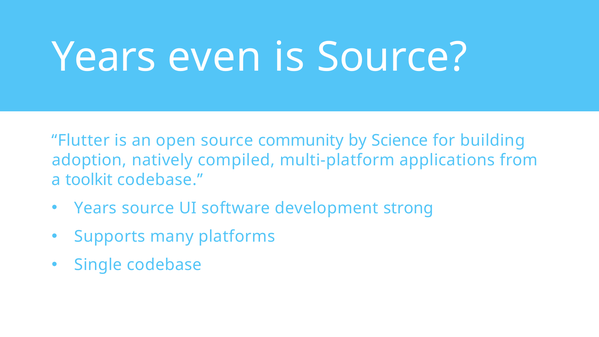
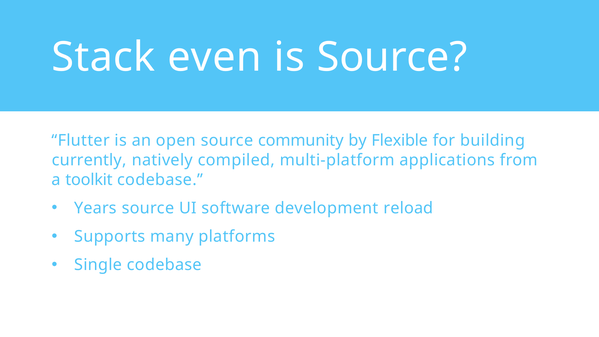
Years at (104, 57): Years -> Stack
Science: Science -> Flexible
adoption: adoption -> currently
strong: strong -> reload
